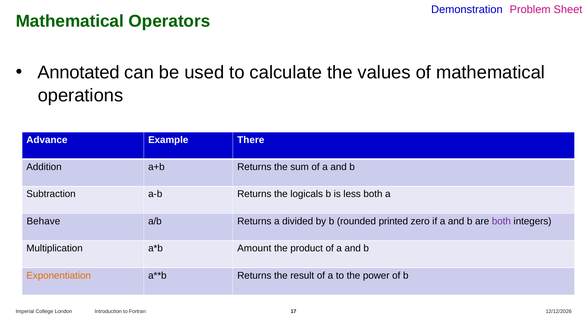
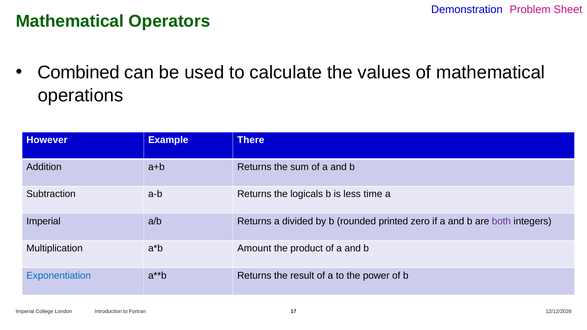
Annotated: Annotated -> Combined
Advance: Advance -> However
less both: both -> time
Behave at (43, 221): Behave -> Imperial
Exponentiation colour: orange -> blue
